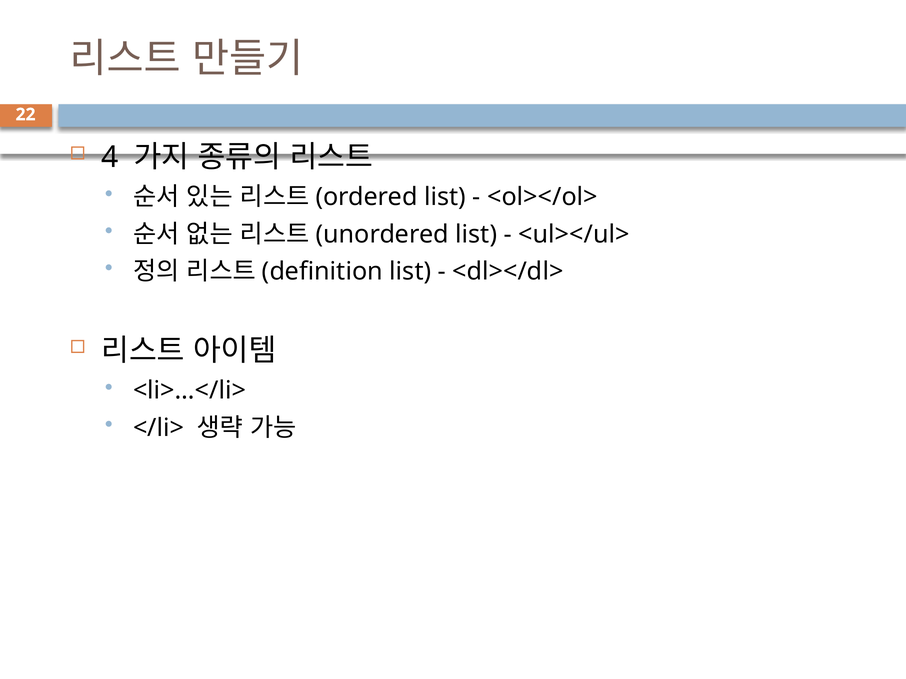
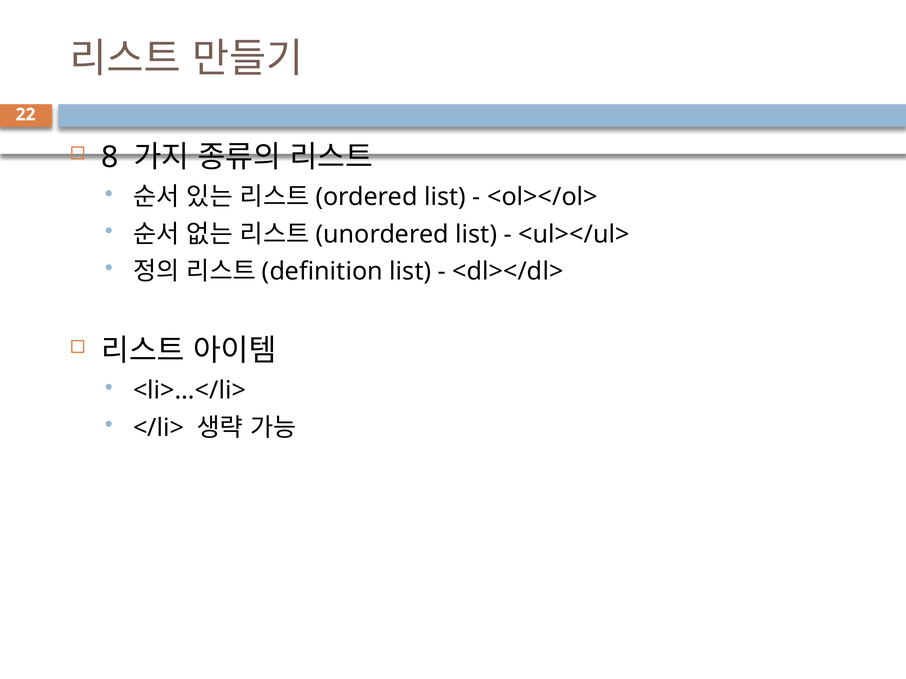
4: 4 -> 8
